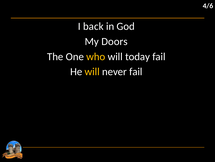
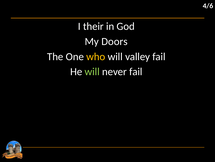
back: back -> their
today: today -> valley
will at (92, 71) colour: yellow -> light green
